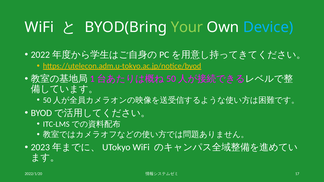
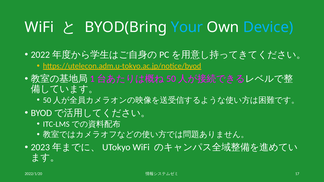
Your colour: light green -> light blue
